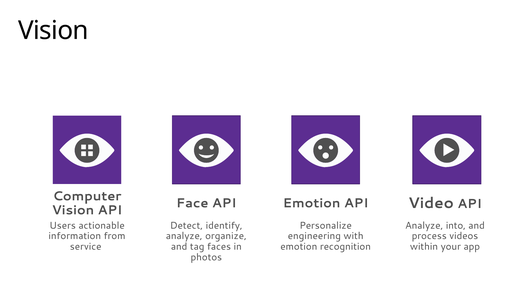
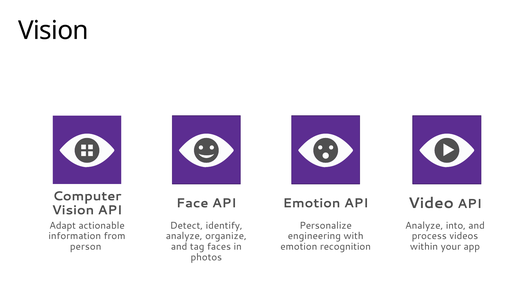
Users: Users -> Adapt
service: service -> person
